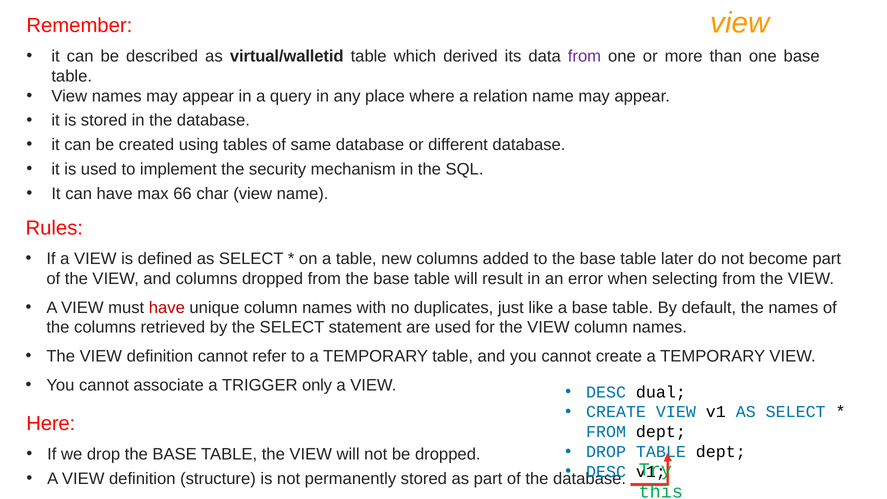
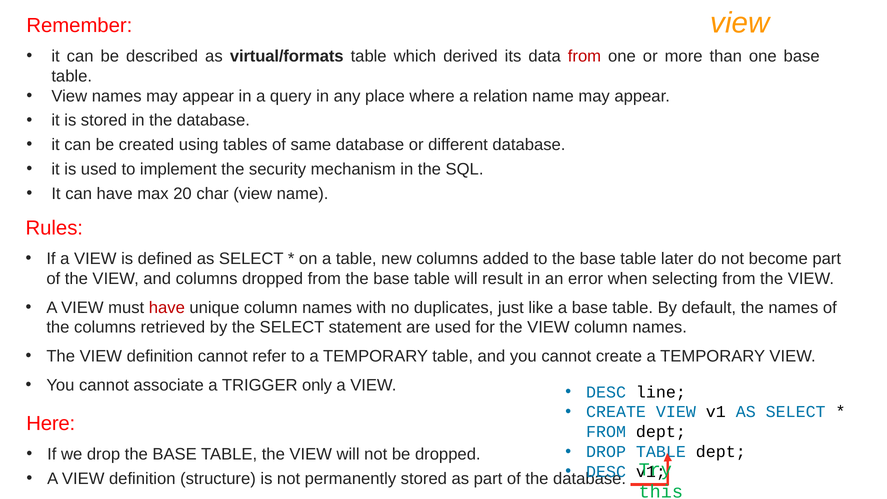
virtual/walletid: virtual/walletid -> virtual/formats
from at (584, 56) colour: purple -> red
66: 66 -> 20
dual: dual -> line
